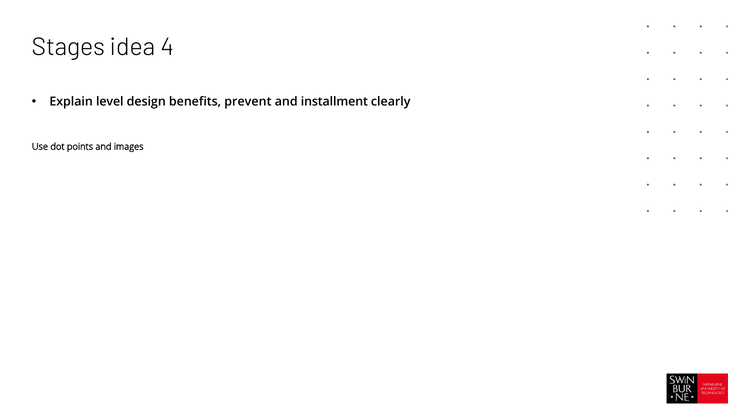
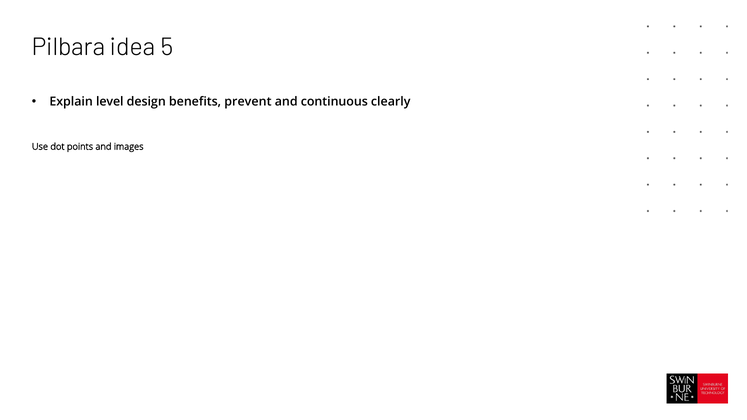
Stages: Stages -> Pilbara
4: 4 -> 5
installment: installment -> continuous
